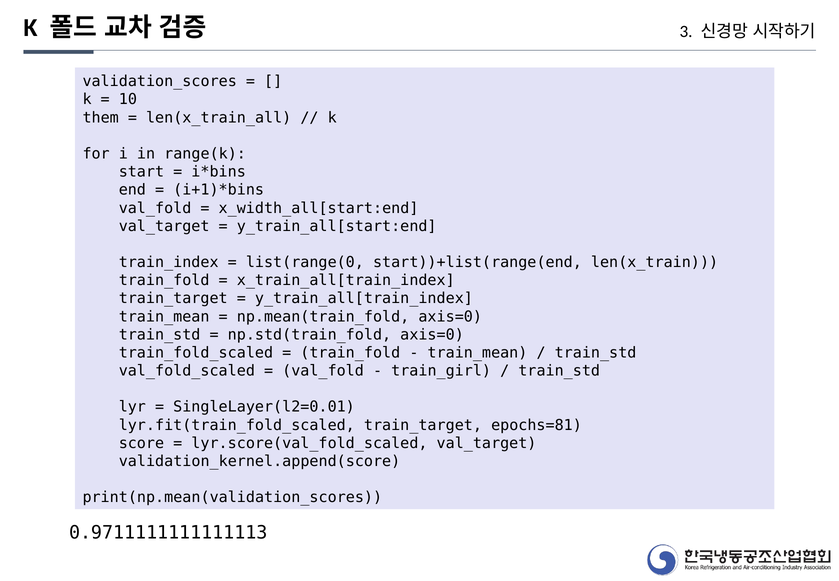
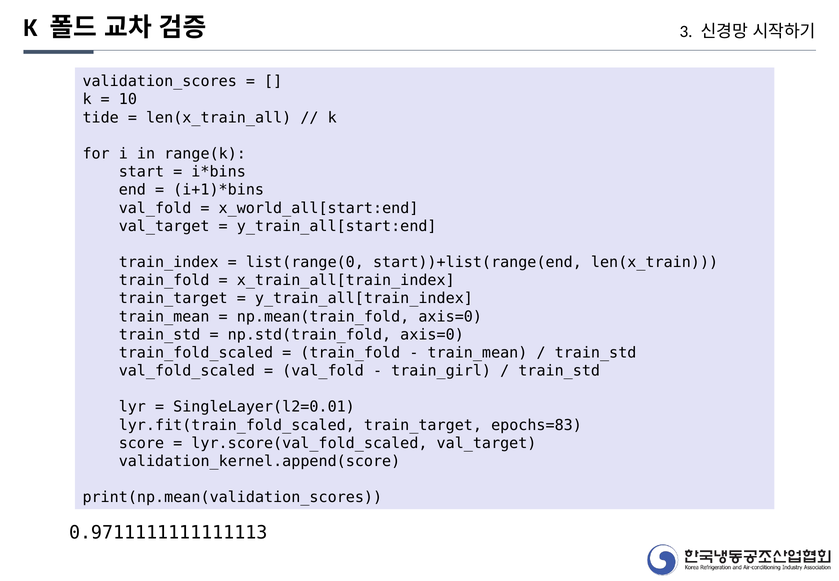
them: them -> tide
x_width_all[start:end: x_width_all[start:end -> x_world_all[start:end
epochs=81: epochs=81 -> epochs=83
